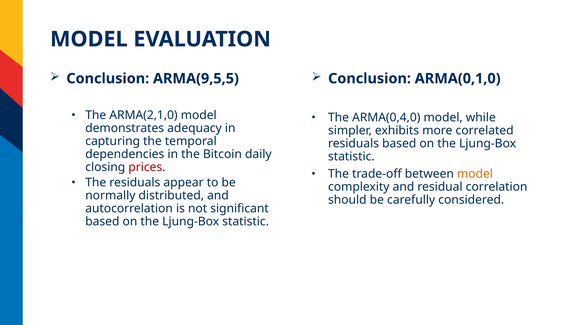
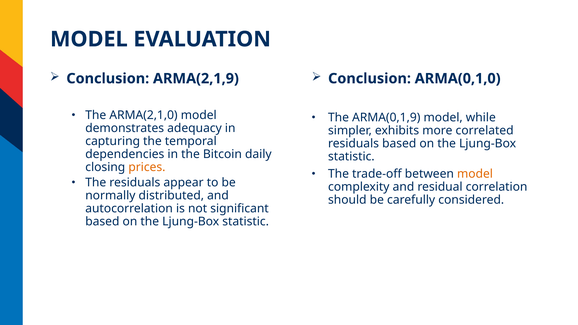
ARMA(9,5,5: ARMA(9,5,5 -> ARMA(2,1,9
ARMA(0,4,0: ARMA(0,4,0 -> ARMA(0,1,9
prices colour: red -> orange
